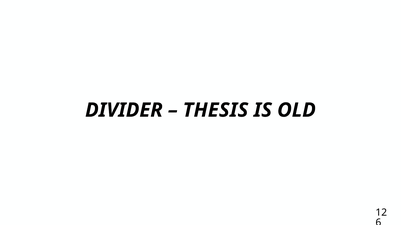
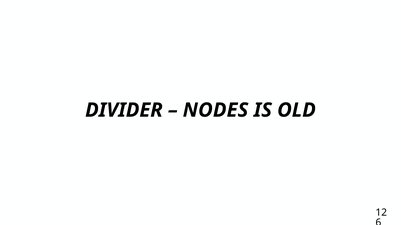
THESIS: THESIS -> NODES
